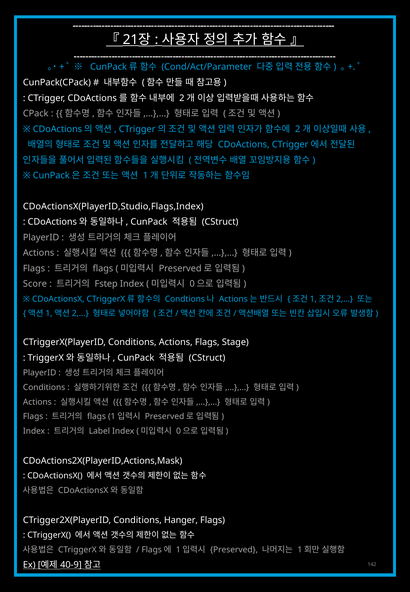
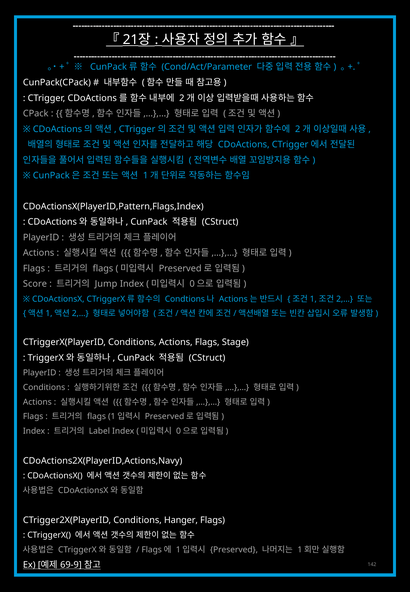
CDoActionsX(PlayerID,Studio,Flags,Index: CDoActionsX(PlayerID,Studio,Flags,Index -> CDoActionsX(PlayerID,Pattern,Flags,Index
Fstep: Fstep -> Jump
CDoActions2X(PlayerID,Actions,Mask: CDoActions2X(PlayerID,Actions,Mask -> CDoActions2X(PlayerID,Actions,Navy
40-9: 40-9 -> 69-9
